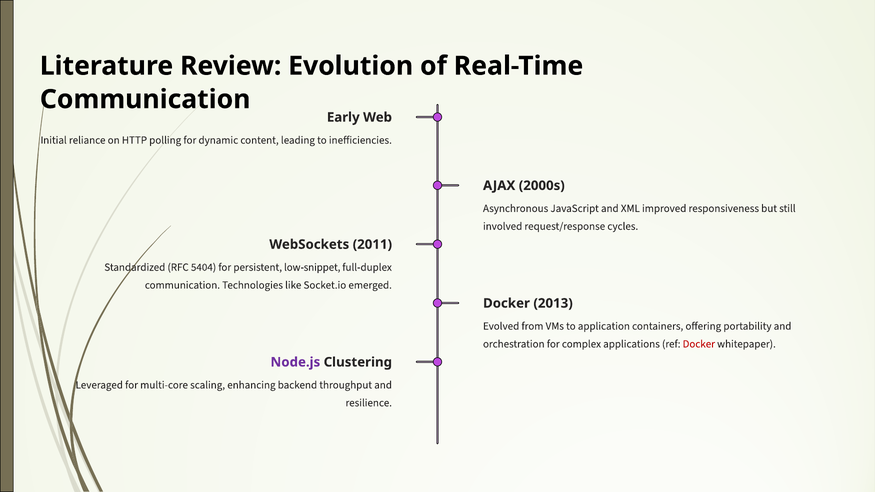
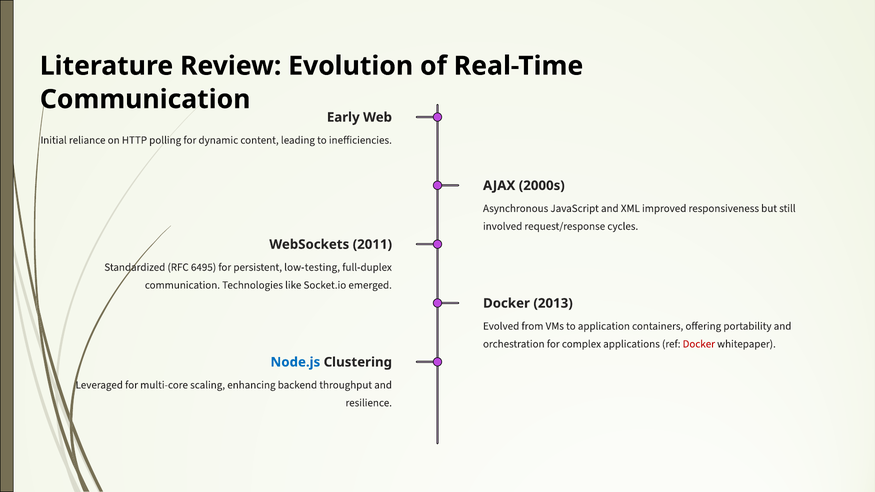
5404: 5404 -> 6495
low-snippet: low-snippet -> low-testing
Node.js colour: purple -> blue
